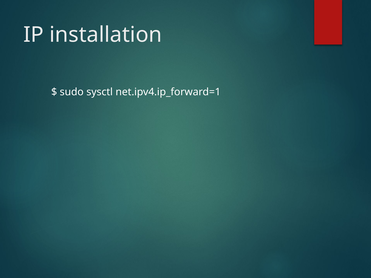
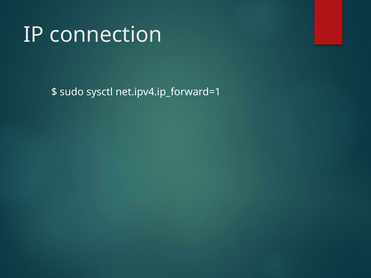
installation: installation -> connection
